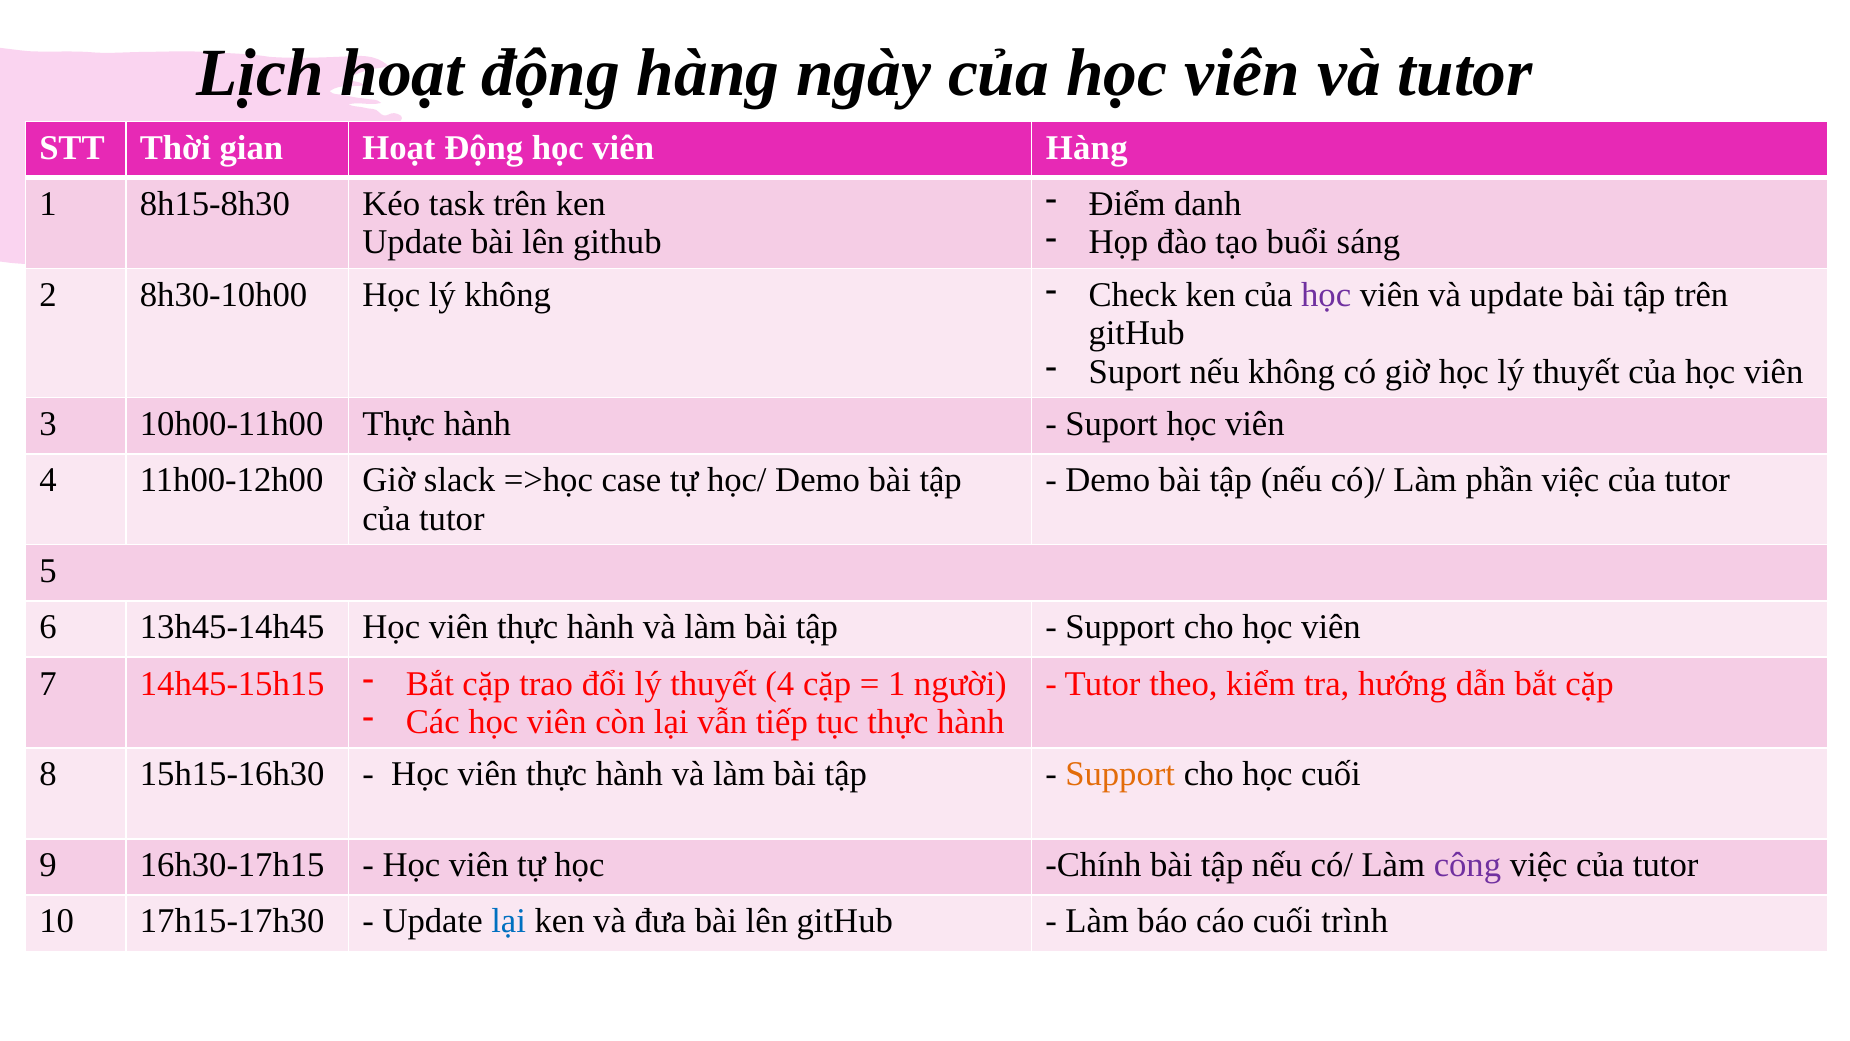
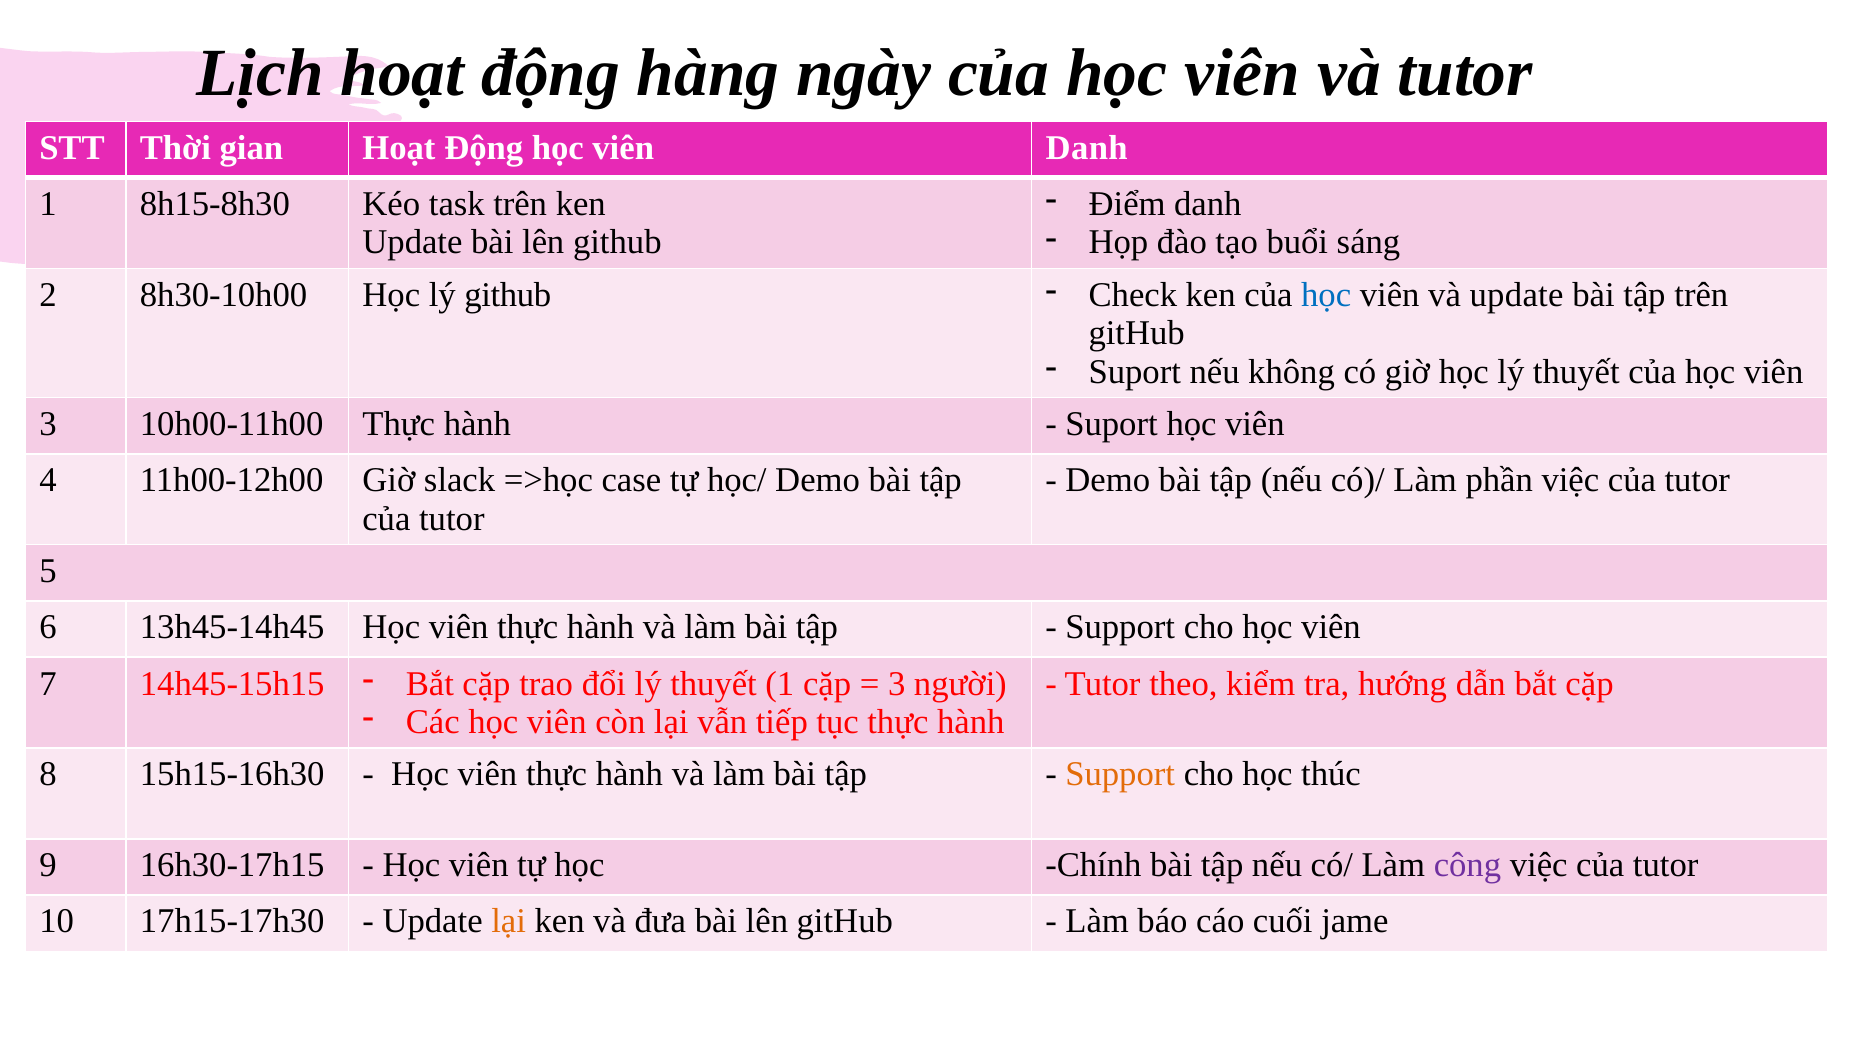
viên Hàng: Hàng -> Danh
lý không: không -> github
học at (1326, 295) colour: purple -> blue
thuyết 4: 4 -> 1
1 at (897, 683): 1 -> 3
học cuối: cuối -> thúc
lại at (509, 921) colour: blue -> orange
trình: trình -> jame
